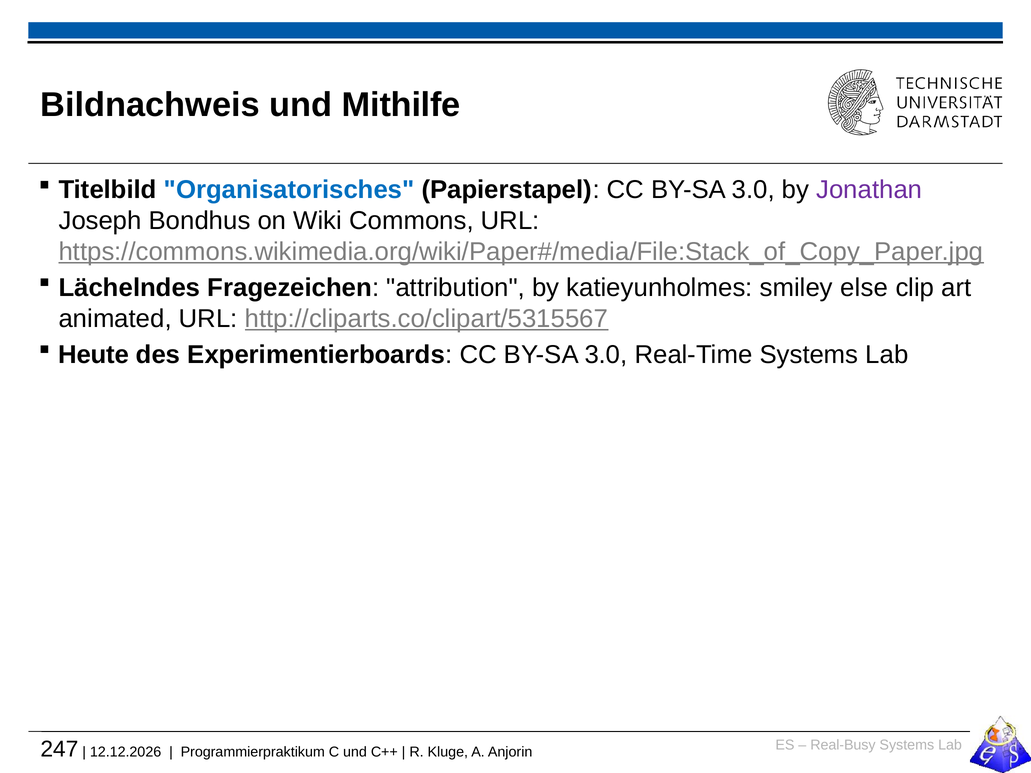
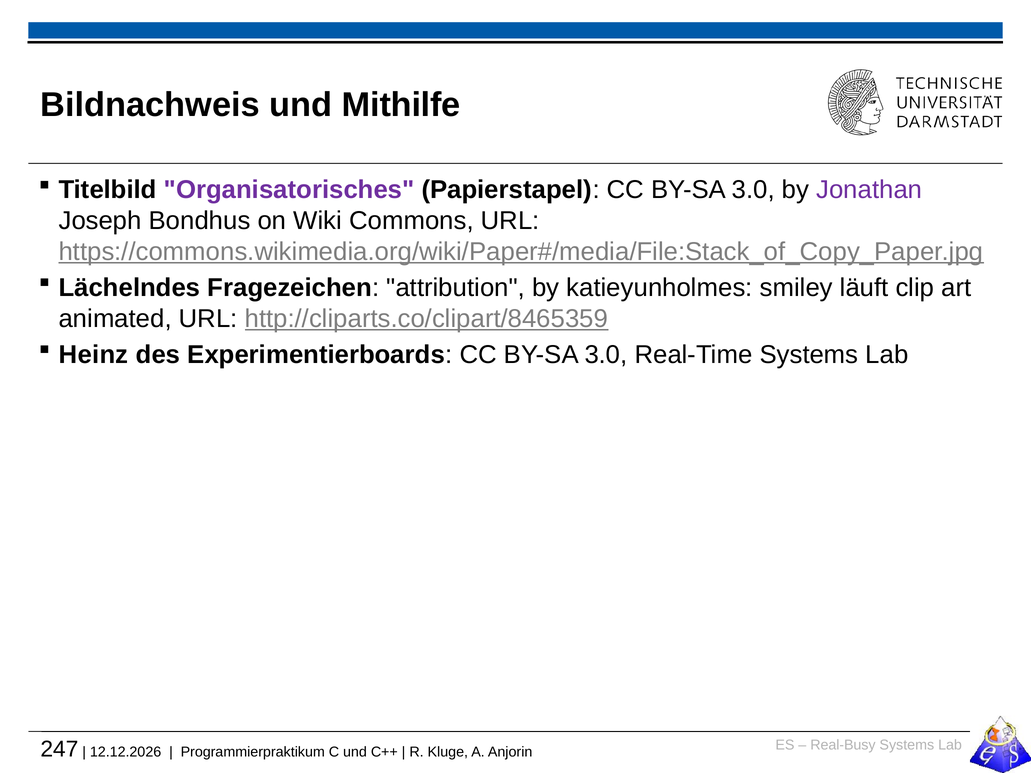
Organisatorisches colour: blue -> purple
else: else -> läuft
http://cliparts.co/clipart/5315567: http://cliparts.co/clipart/5315567 -> http://cliparts.co/clipart/8465359
Heute: Heute -> Heinz
